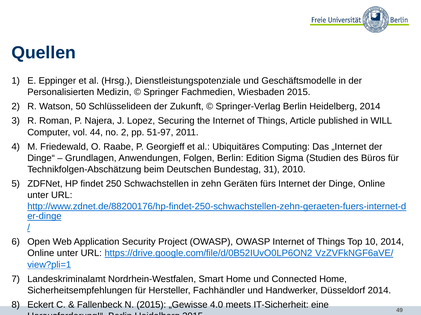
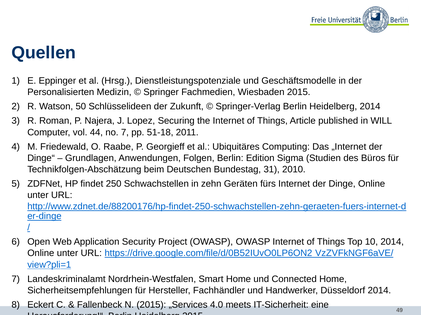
no 2: 2 -> 7
51-97: 51-97 -> 51-18
„Gewisse: „Gewisse -> „Services
